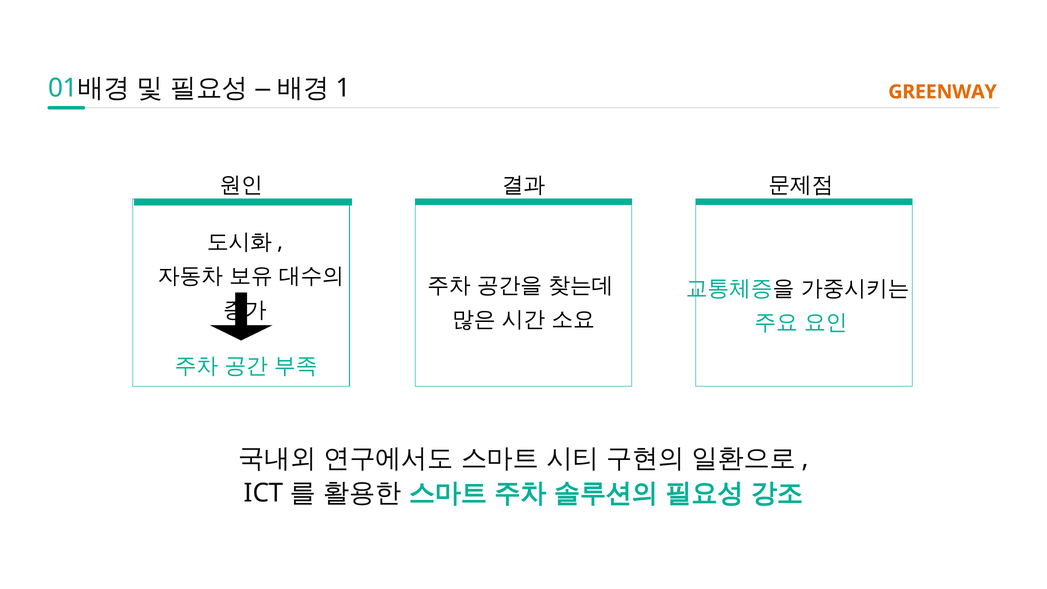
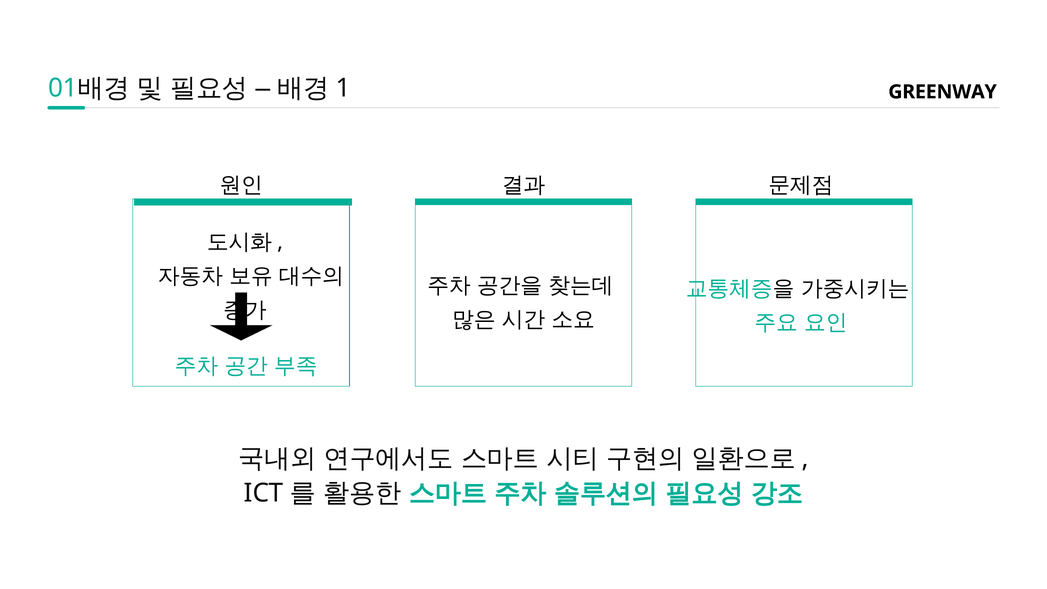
GREENWAY colour: orange -> black
